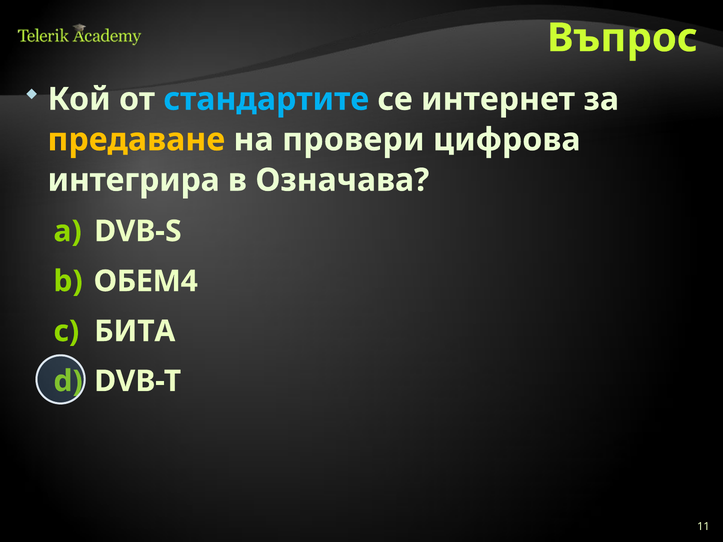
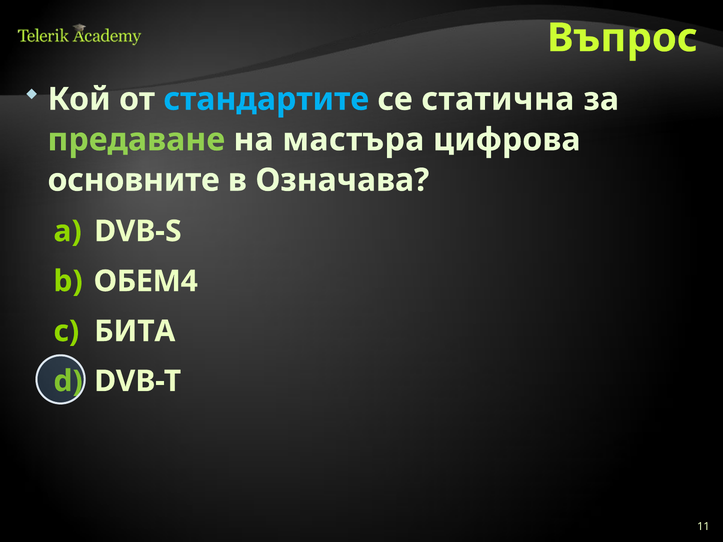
интернет: интернет -> статична
предаване colour: yellow -> light green
провери: провери -> мастъра
интегрира: интегрира -> основните
